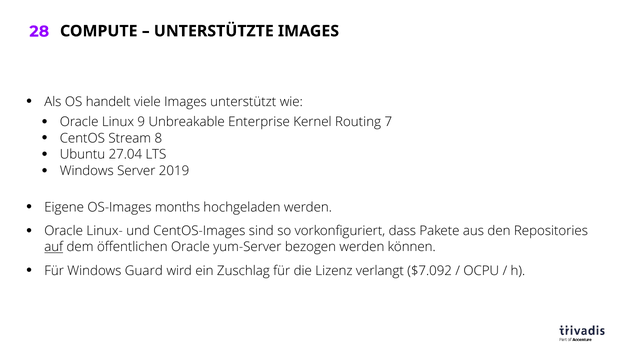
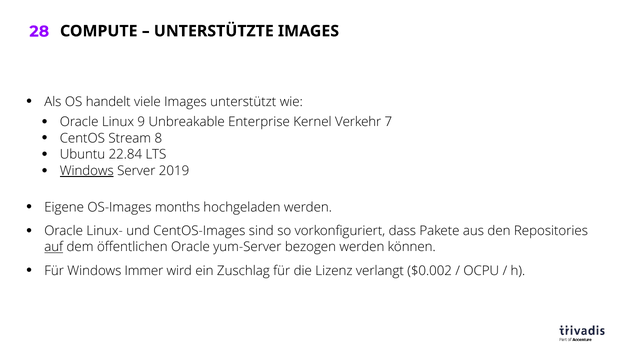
Routing: Routing -> Verkehr
27.04: 27.04 -> 22.84
Windows at (87, 171) underline: none -> present
Guard: Guard -> Immer
$7.092: $7.092 -> $0.002
